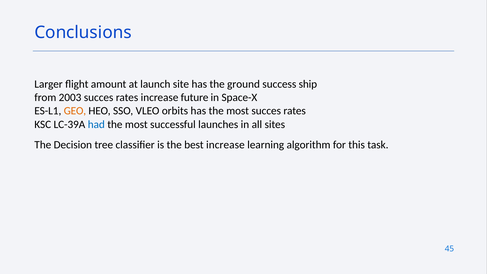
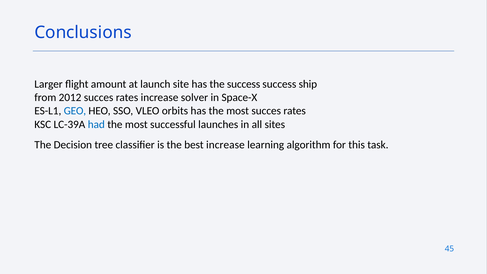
the ground: ground -> success
2003: 2003 -> 2012
future: future -> solver
GEO colour: orange -> blue
